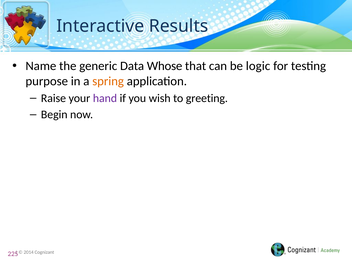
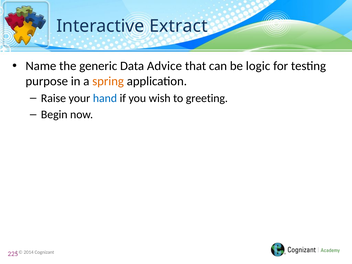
Results: Results -> Extract
Whose: Whose -> Advice
hand colour: purple -> blue
